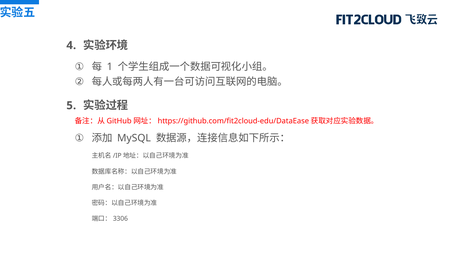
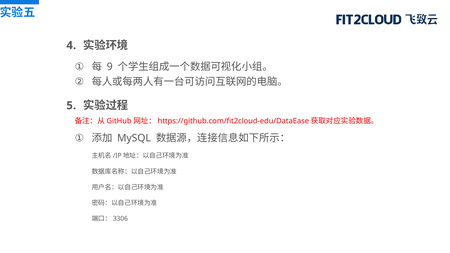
1: 1 -> 9
